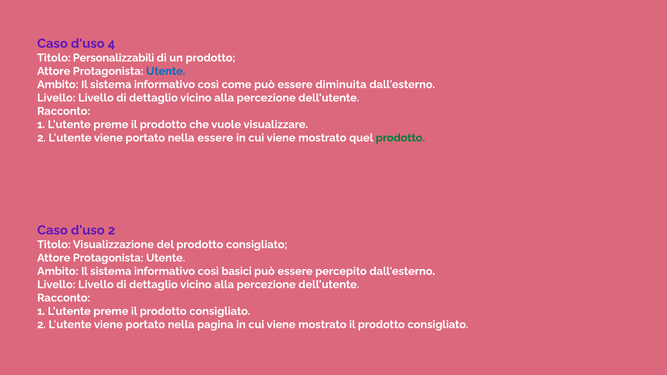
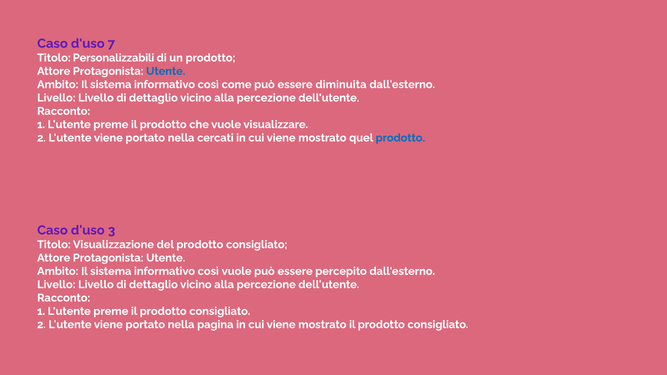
4: 4 -> 7
nella essere: essere -> cercati
prodotto at (400, 138) colour: green -> blue
d'uso 2: 2 -> 3
così basici: basici -> vuole
